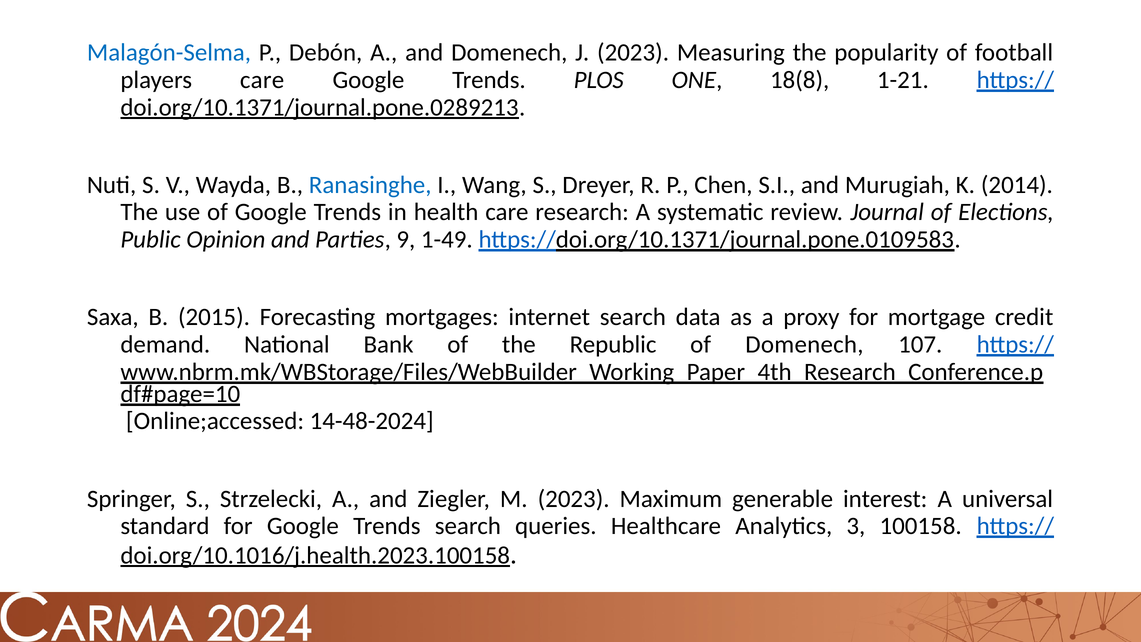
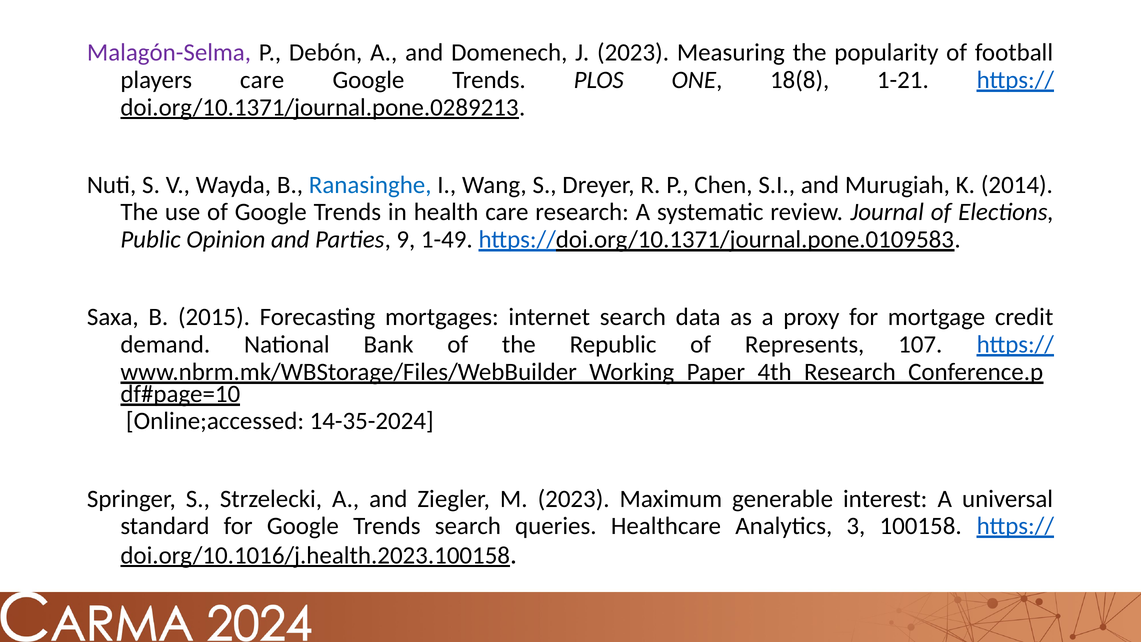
Malagón-Selma colour: blue -> purple
of Domenech: Domenech -> Represents
14-48-2024: 14-48-2024 -> 14-35-2024
